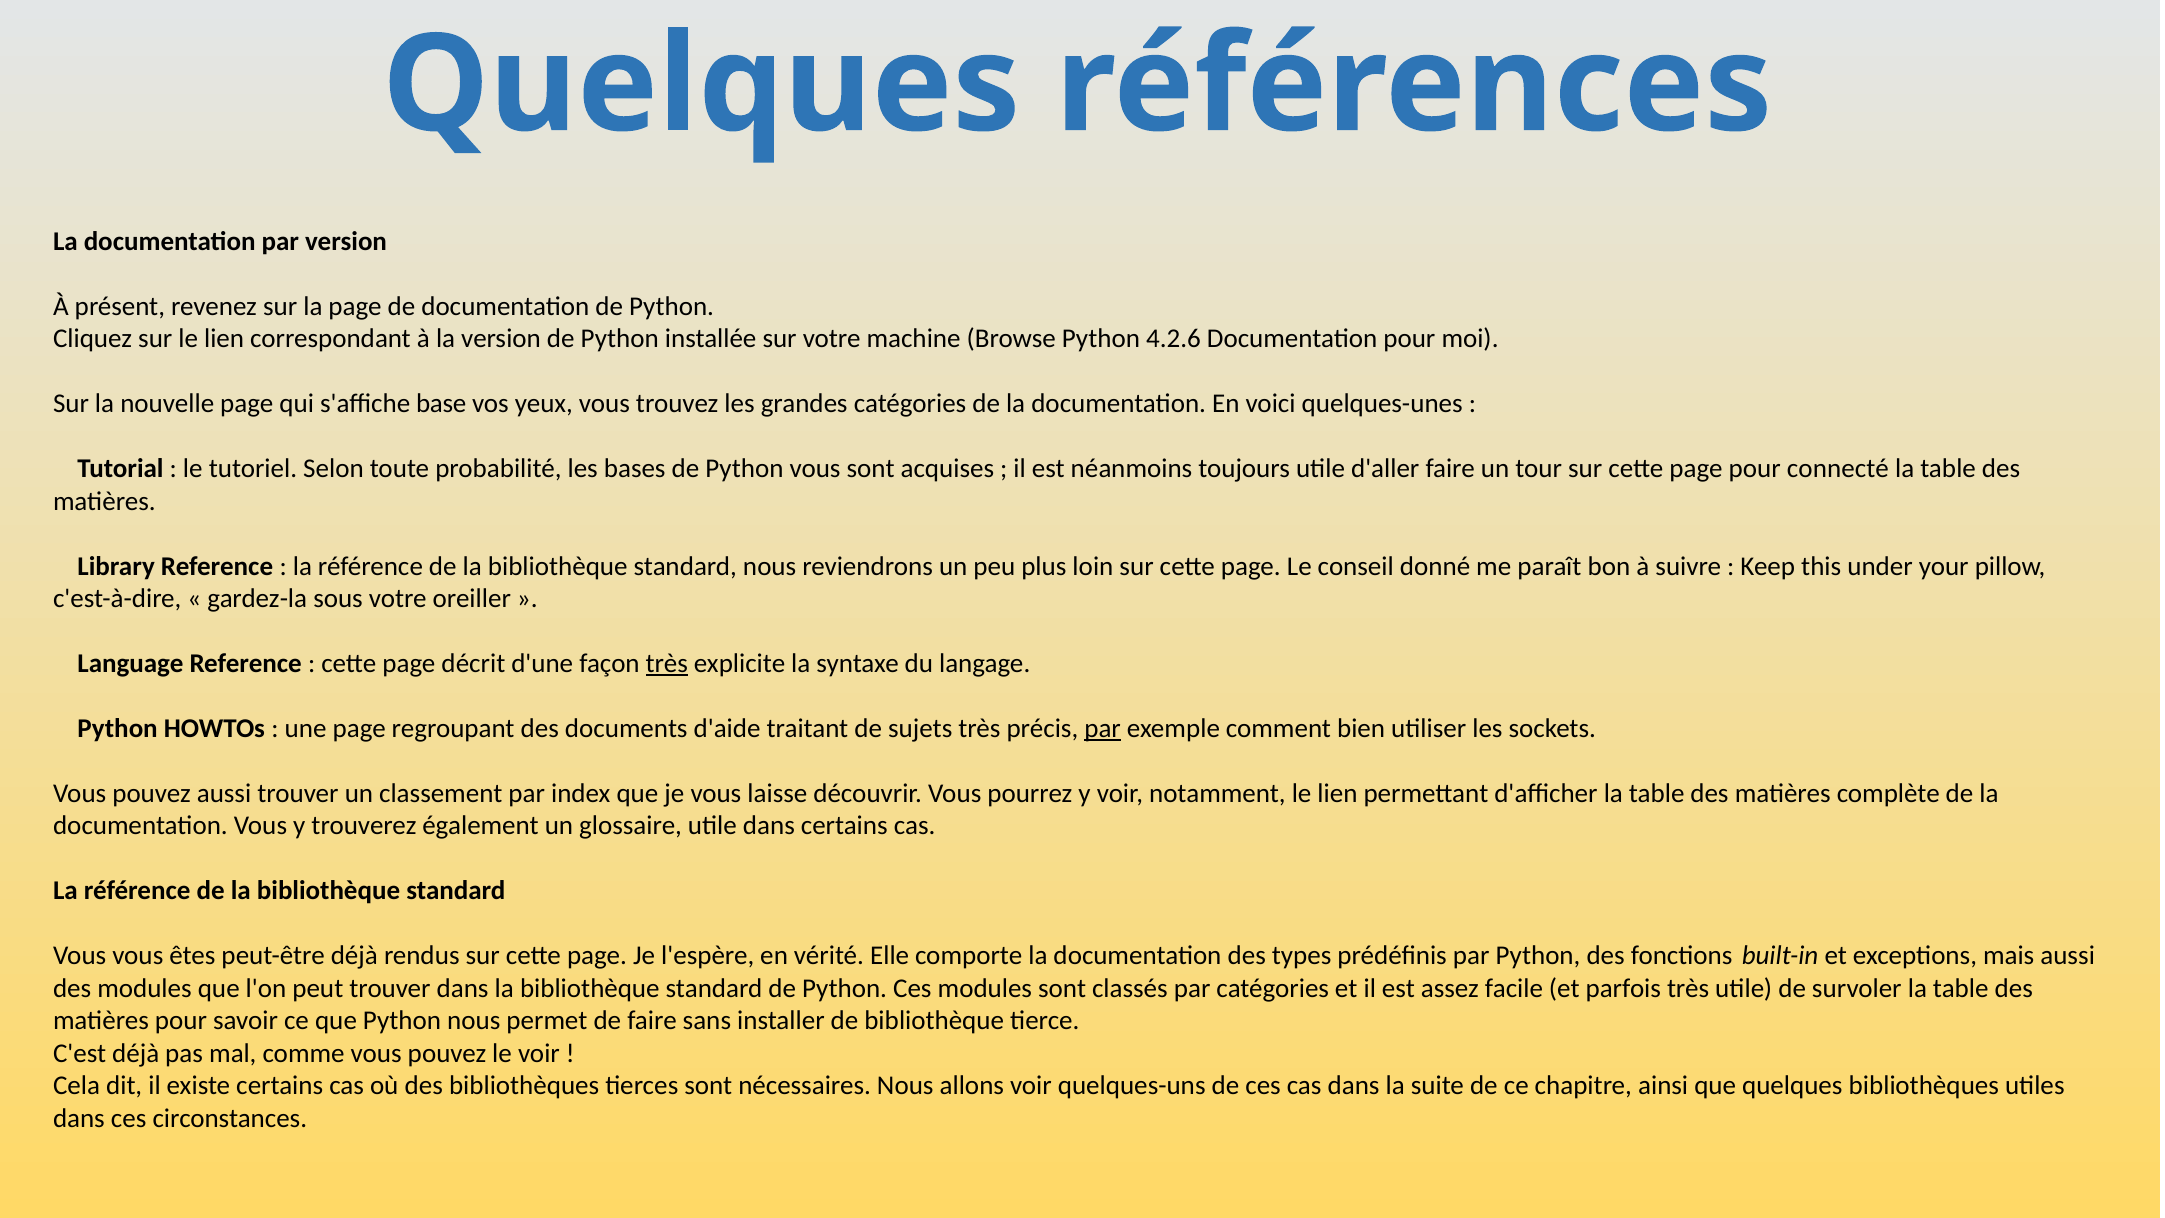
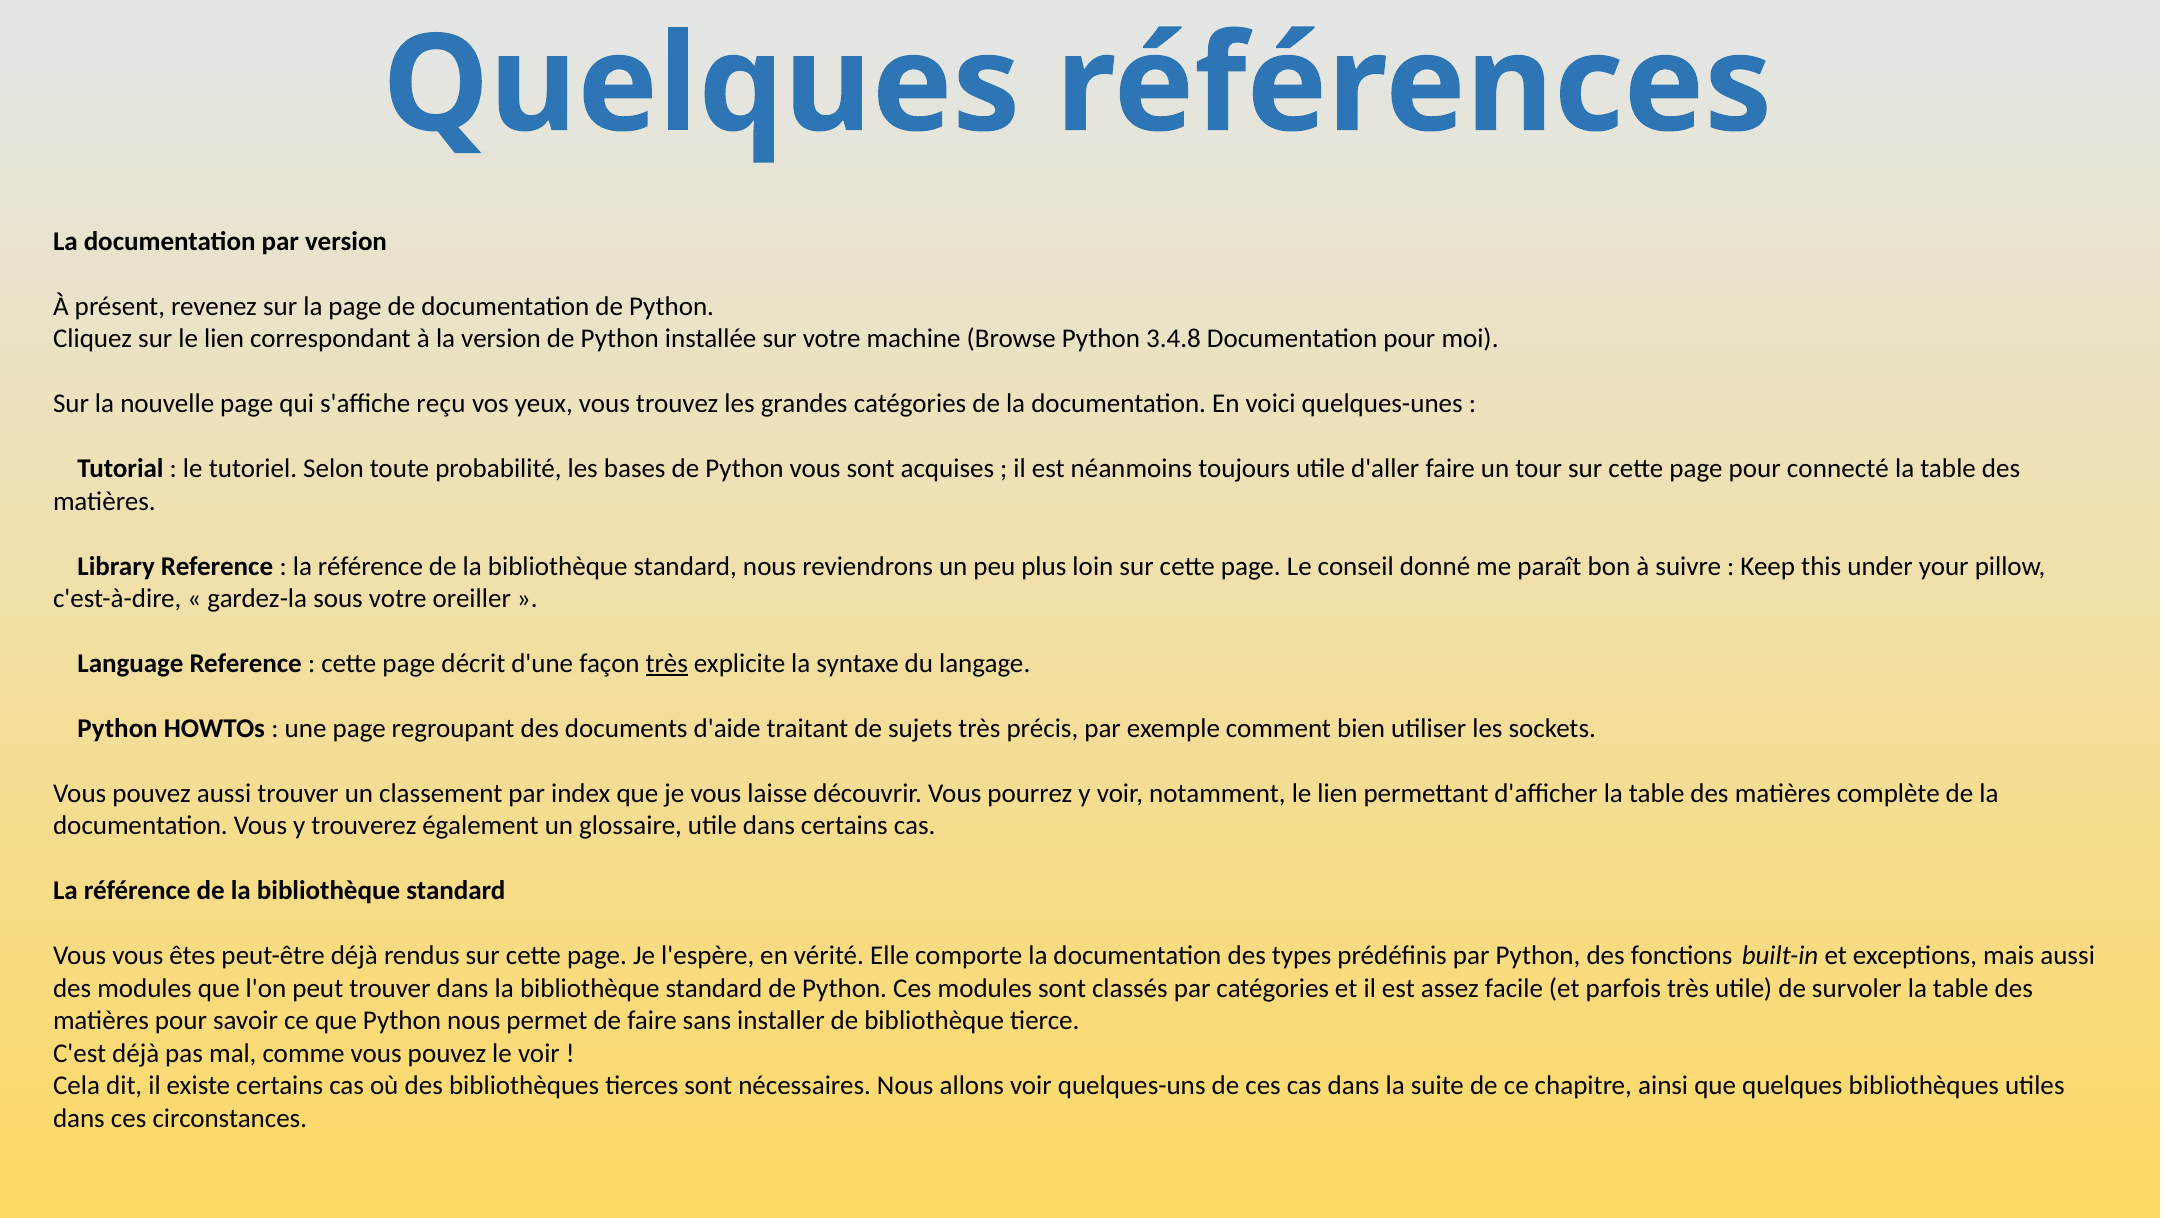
4.2.6: 4.2.6 -> 3.4.8
base: base -> reçu
par at (1103, 728) underline: present -> none
